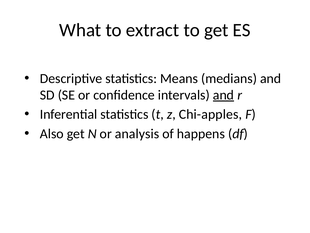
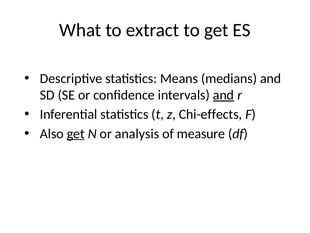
Chi-apples: Chi-apples -> Chi-effects
get at (76, 133) underline: none -> present
happens: happens -> measure
